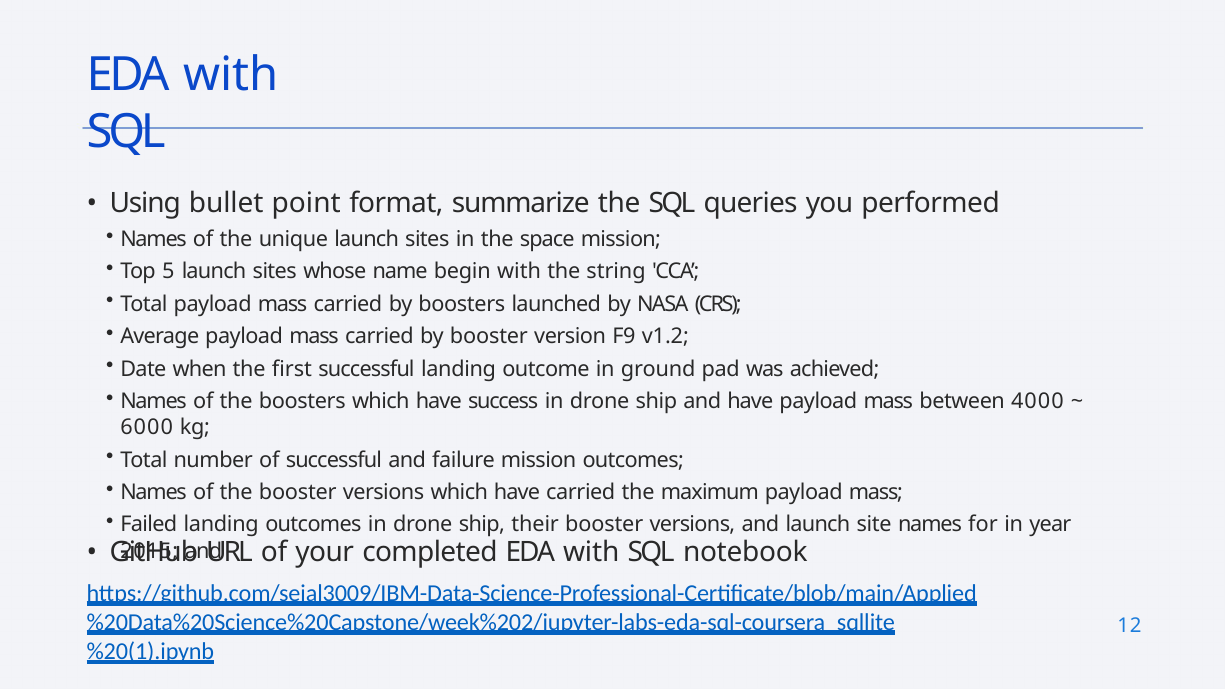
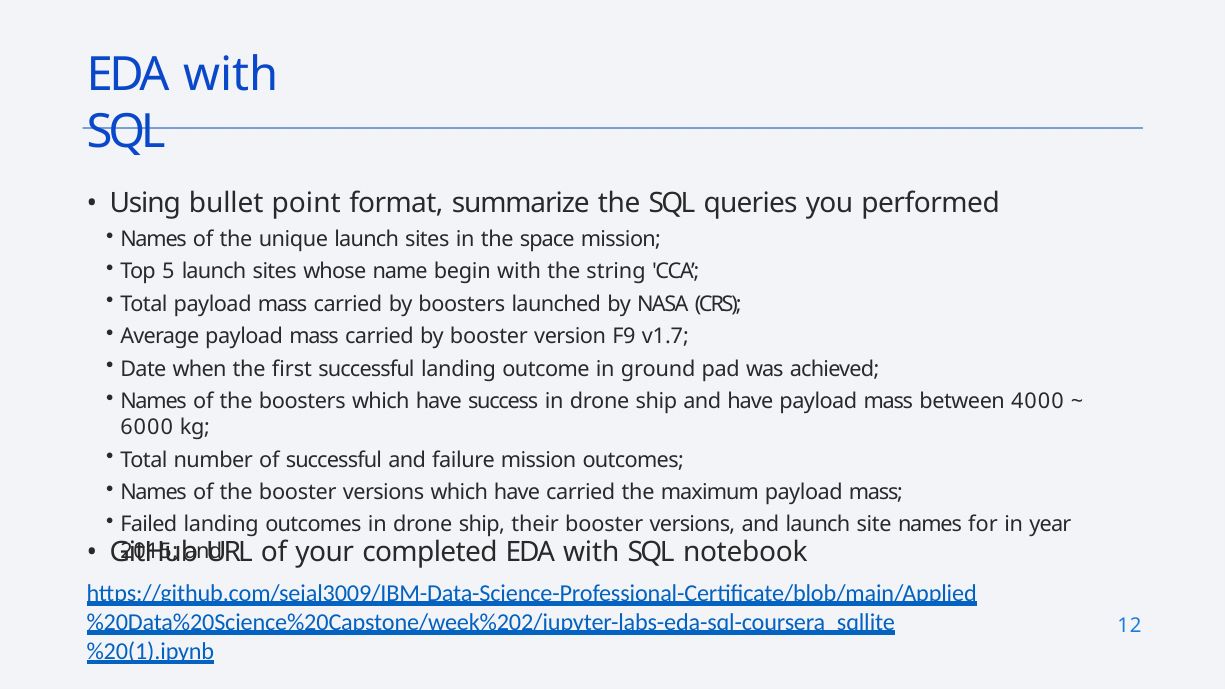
v1.2: v1.2 -> v1.7
